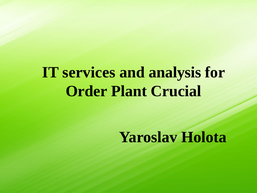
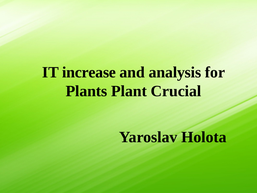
services: services -> increase
Order: Order -> Plants
